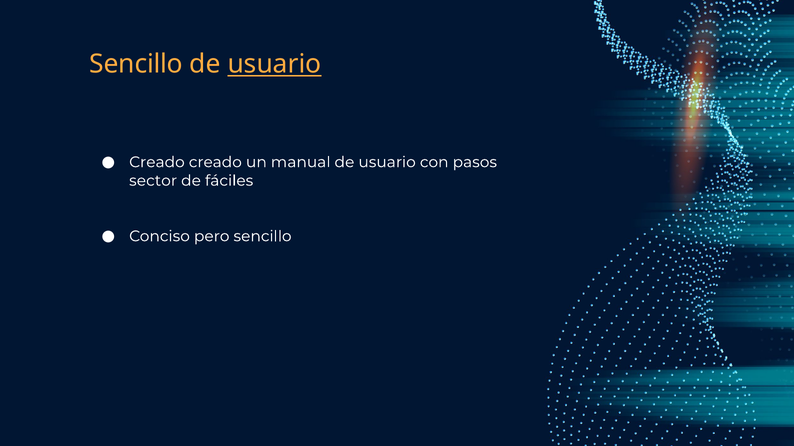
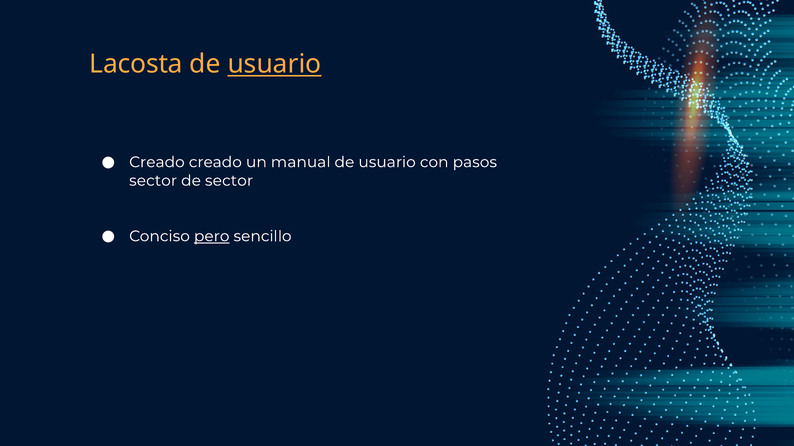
Sencillo at (136, 64): Sencillo -> Lacosta
de fáciles: fáciles -> sector
pero underline: none -> present
